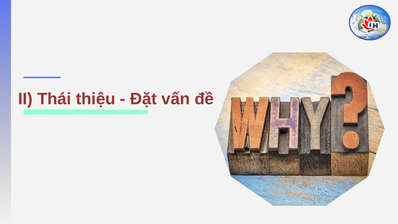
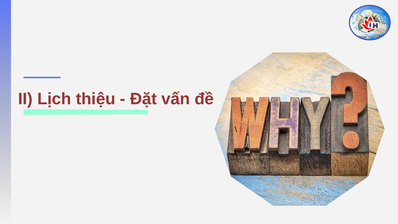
Thái: Thái -> Lịch
